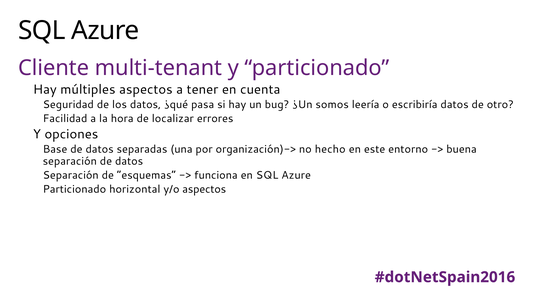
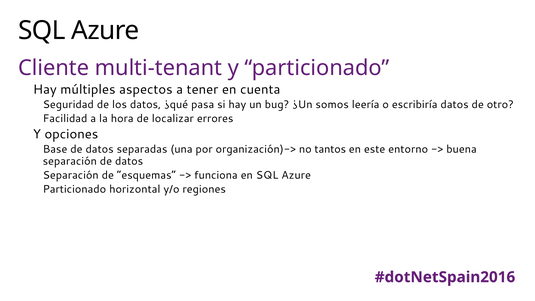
hecho: hecho -> tantos
y/o aspectos: aspectos -> regiones
